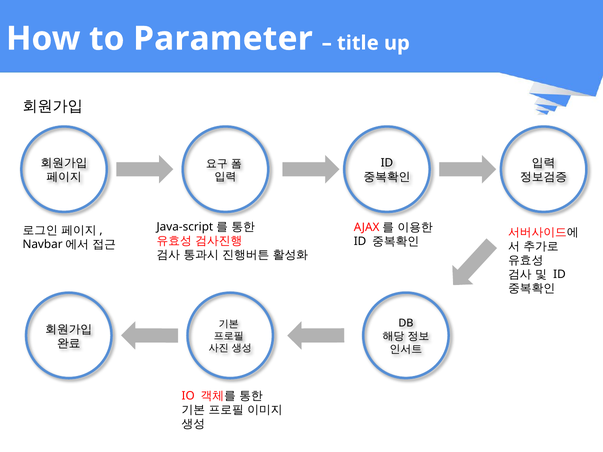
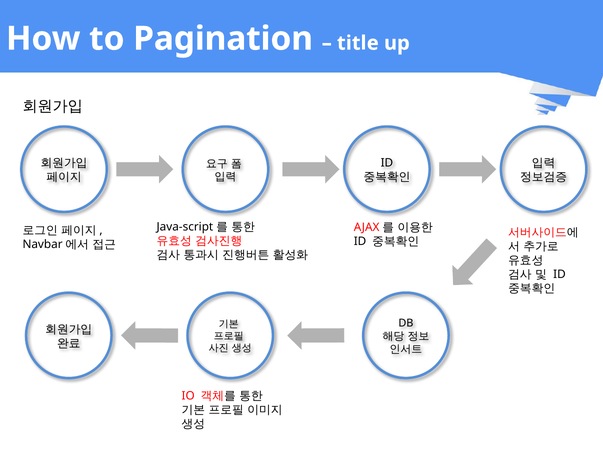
Parameter: Parameter -> Pagination
